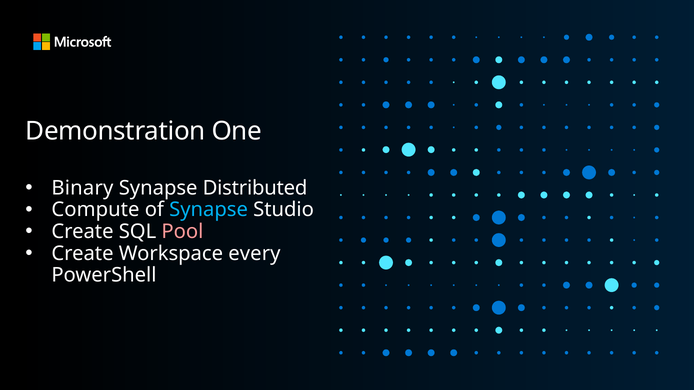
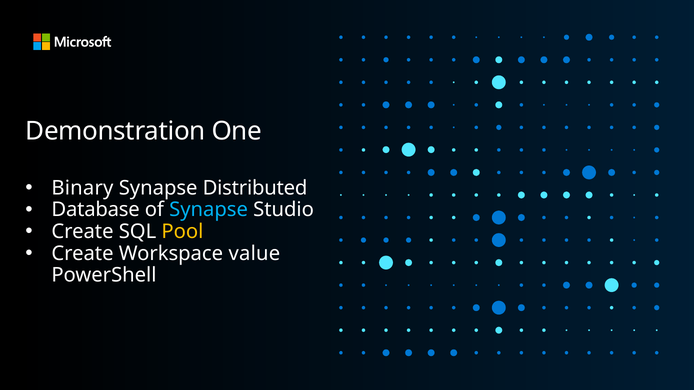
Compute: Compute -> Database
Pool colour: pink -> yellow
every: every -> value
